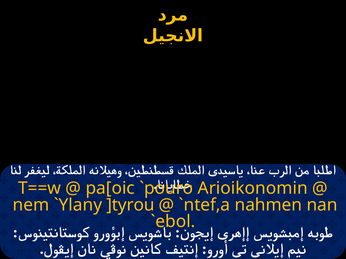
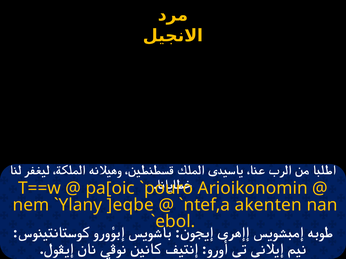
]tyrou: ]tyrou -> ]eqbe
nahmen: nahmen -> akenten
